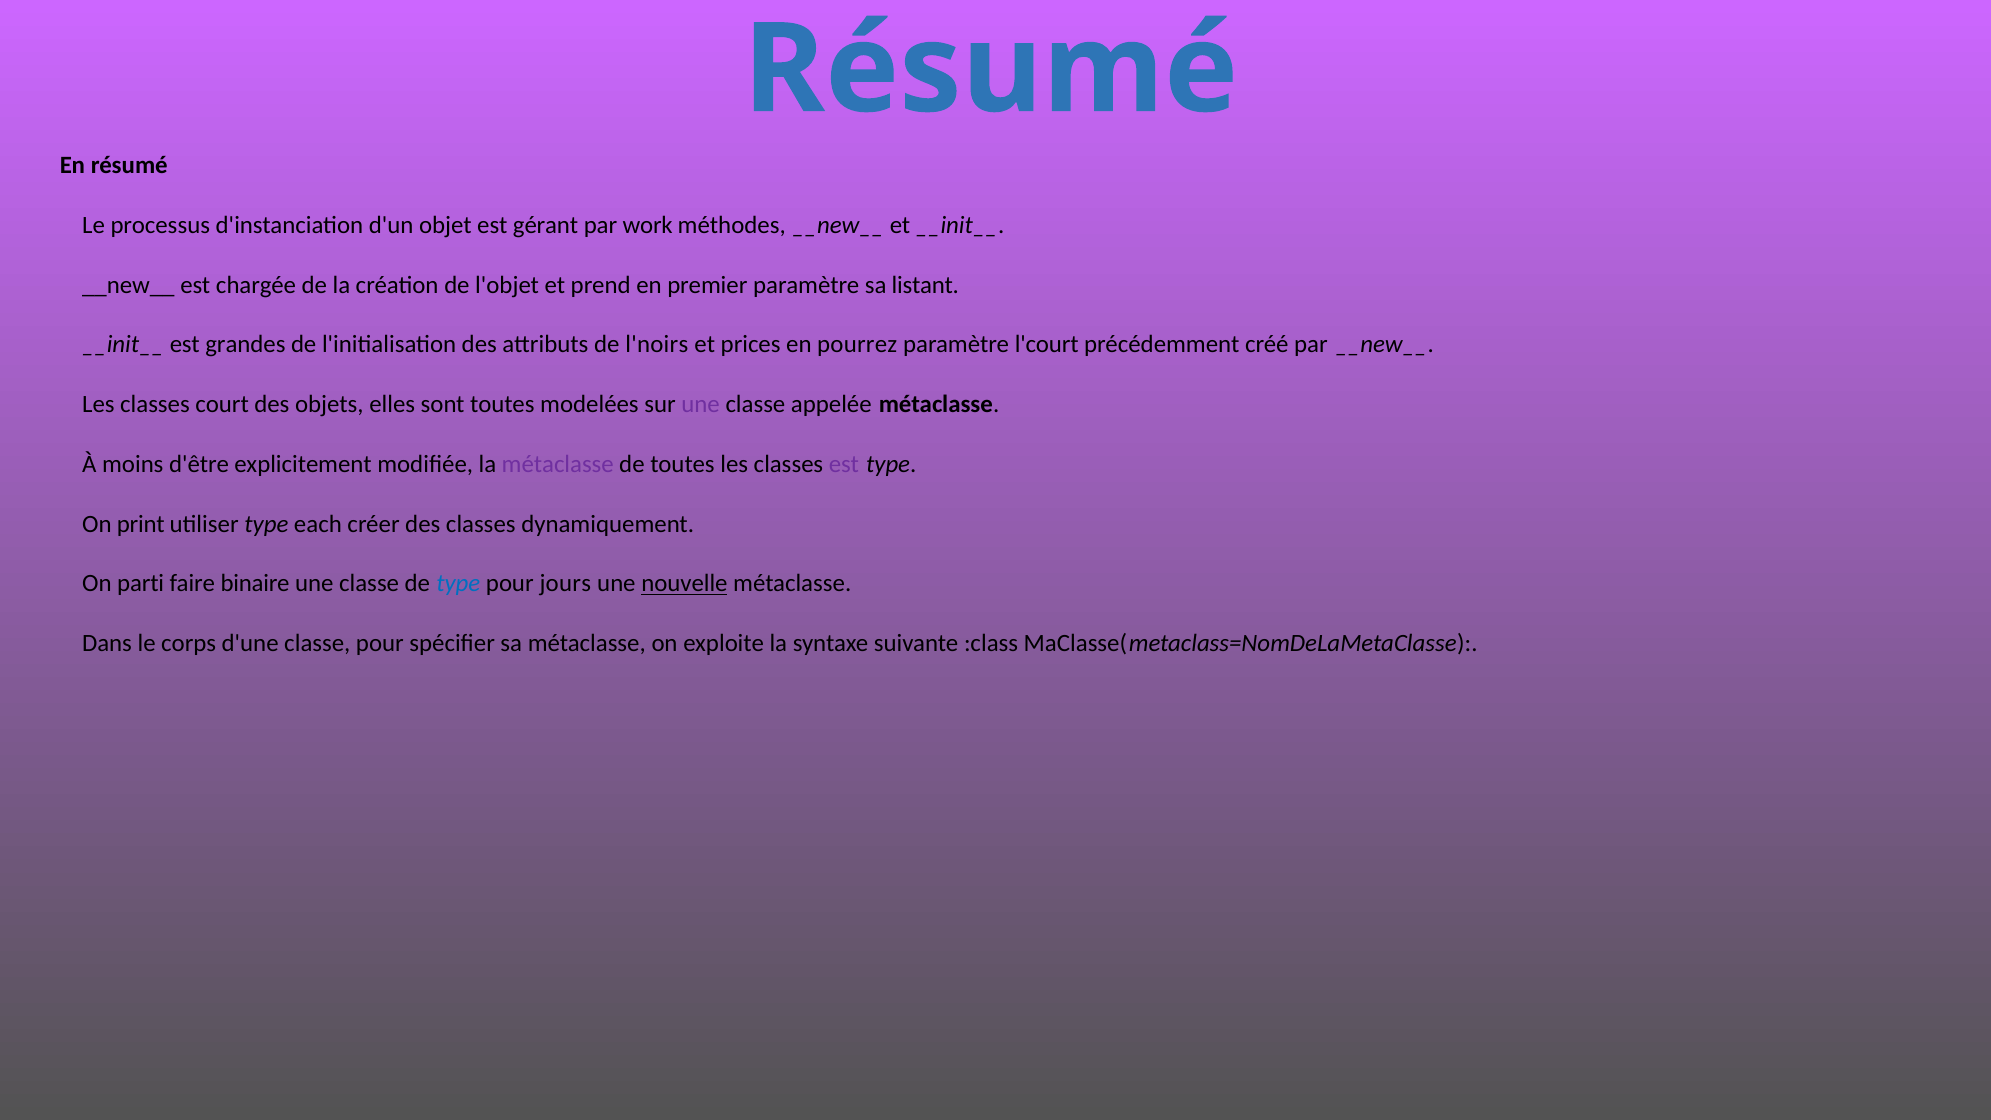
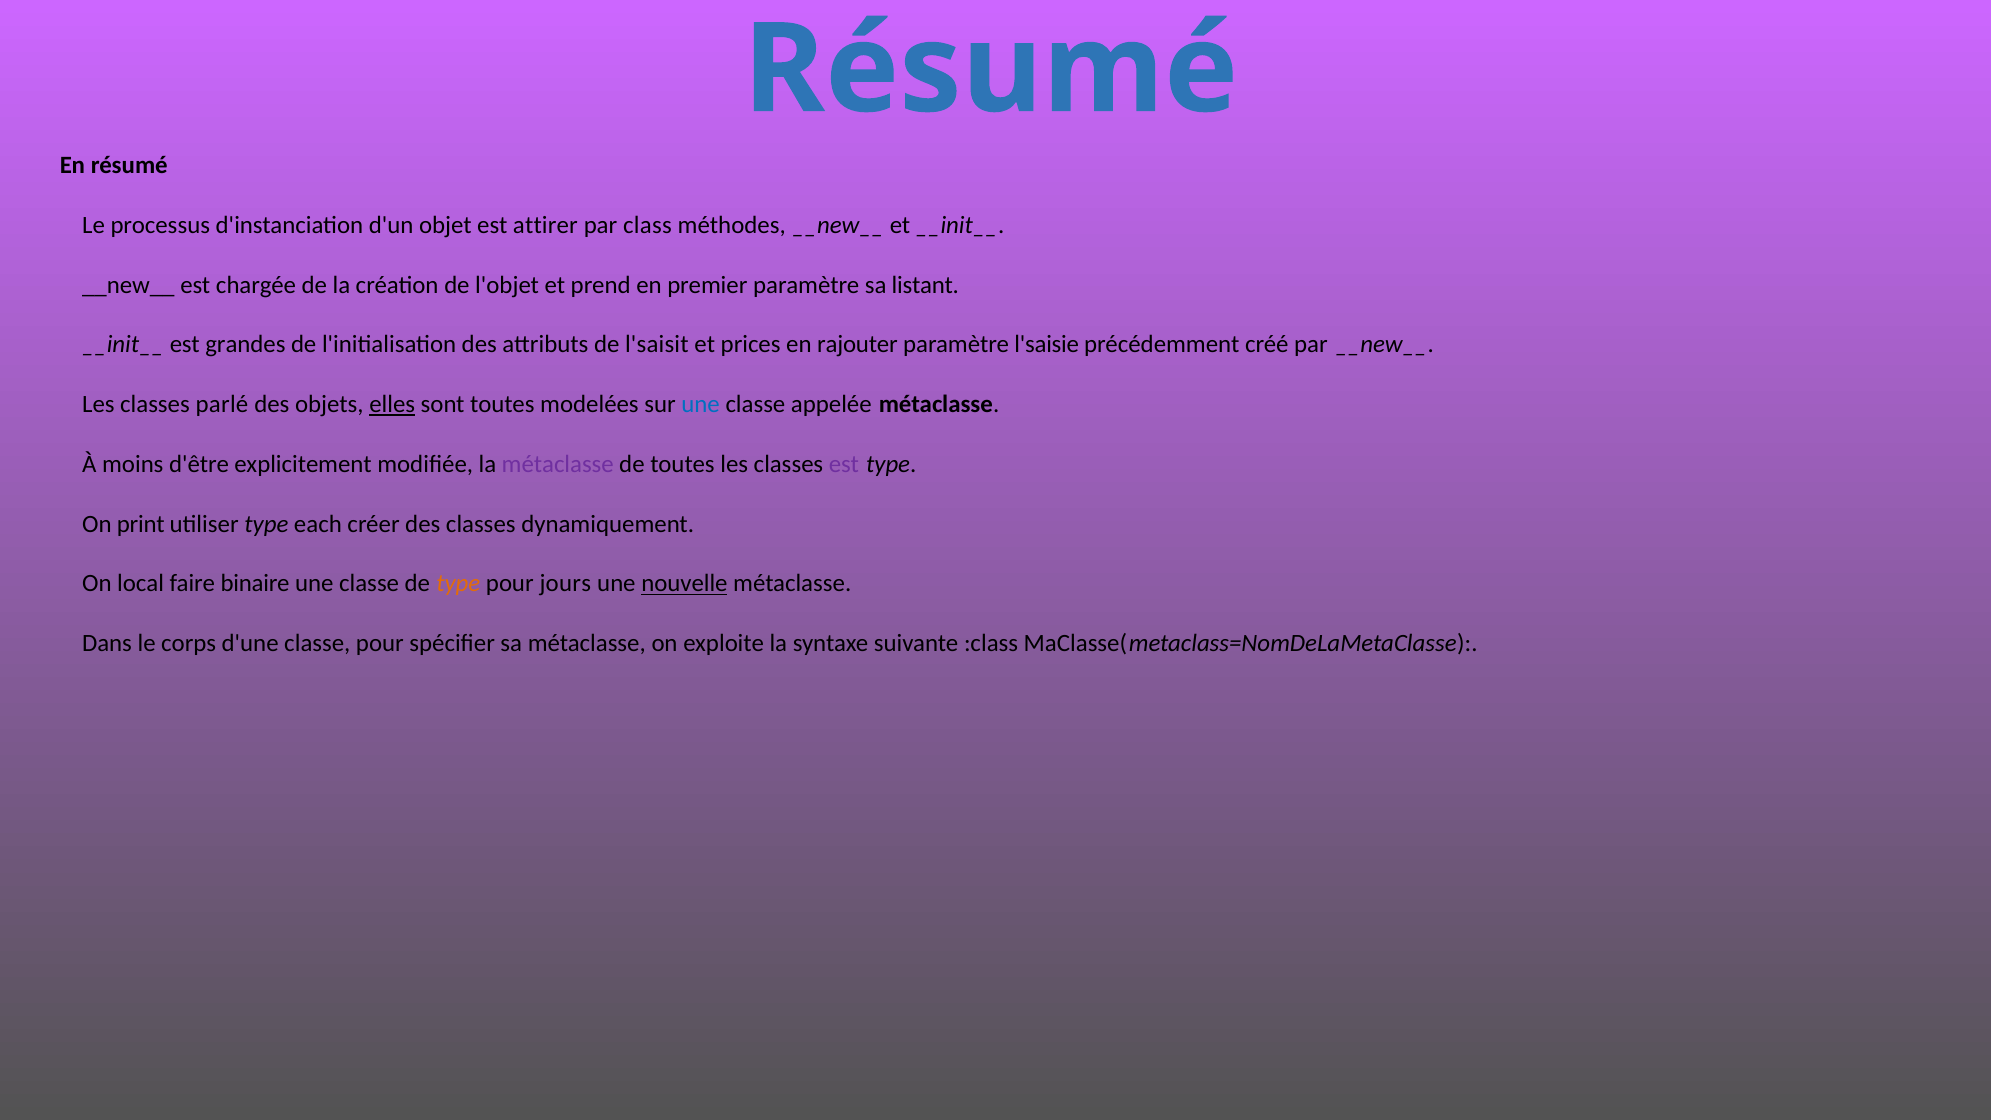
gérant: gérant -> attirer
work: work -> class
l'noirs: l'noirs -> l'saisit
pourrez: pourrez -> rajouter
l'court: l'court -> l'saisie
court: court -> parlé
elles underline: none -> present
une at (701, 404) colour: purple -> blue
parti: parti -> local
type at (458, 584) colour: blue -> orange
